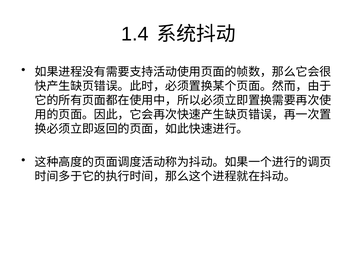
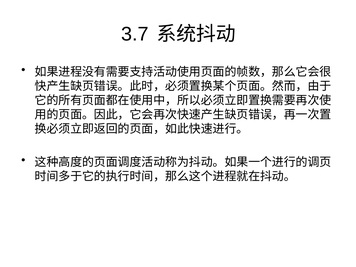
1.4: 1.4 -> 3.7
